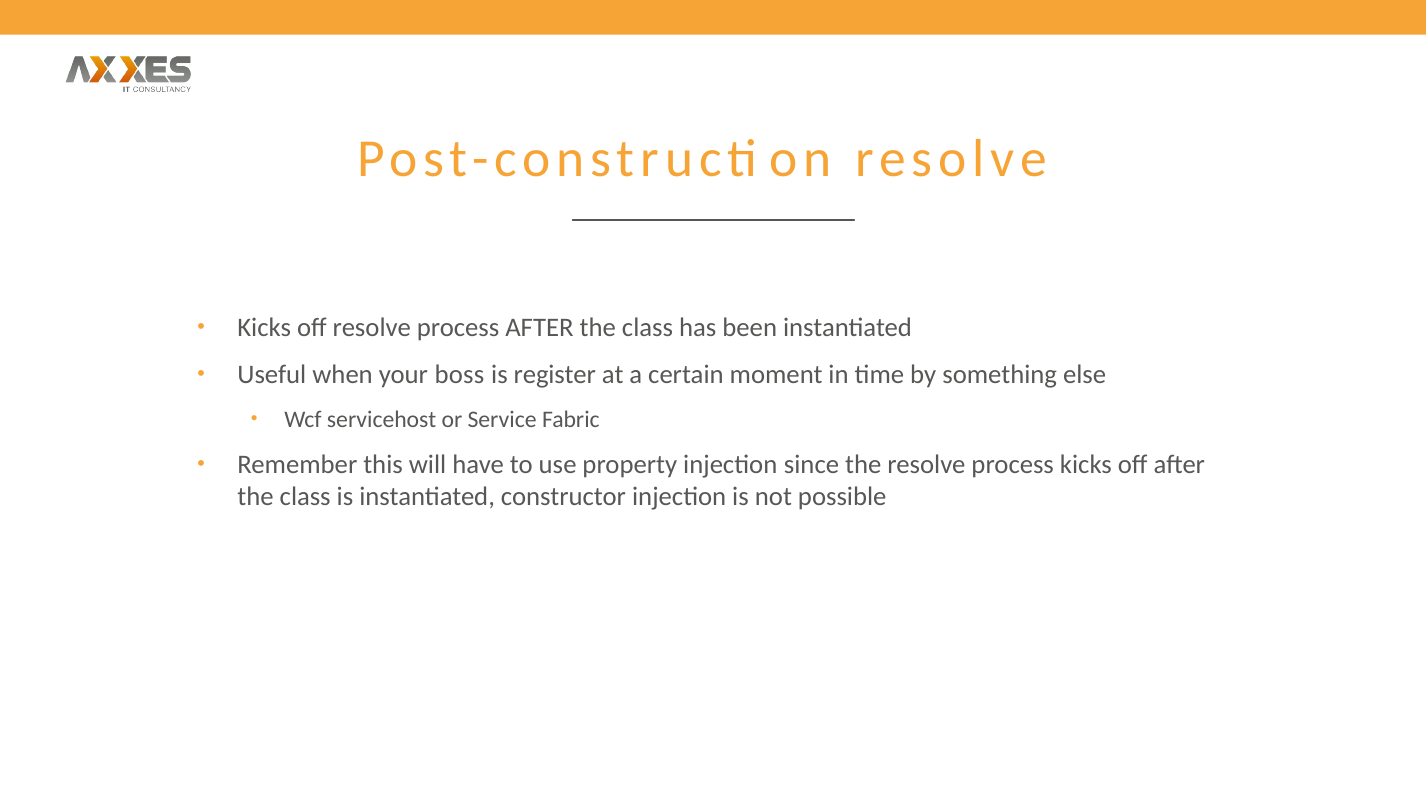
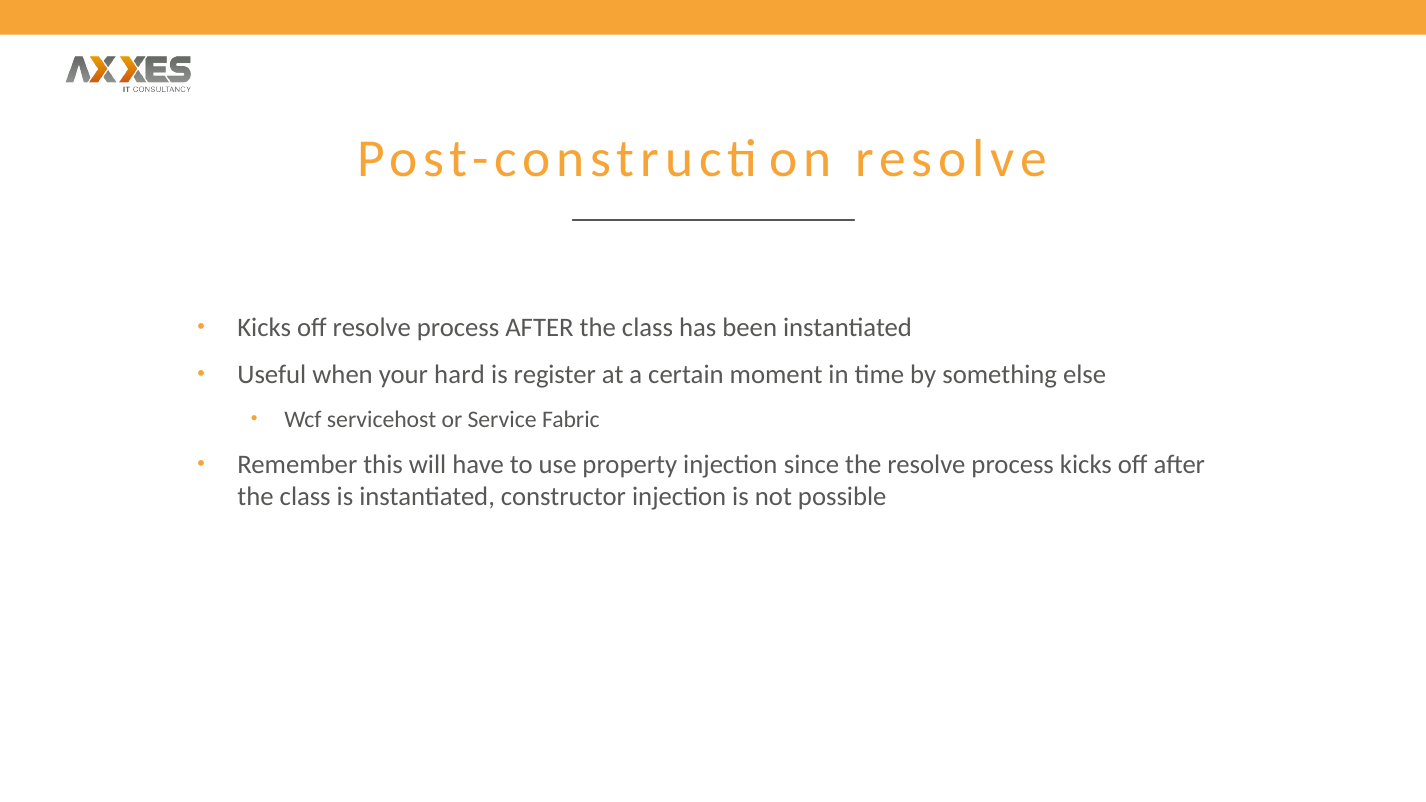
boss: boss -> hard
